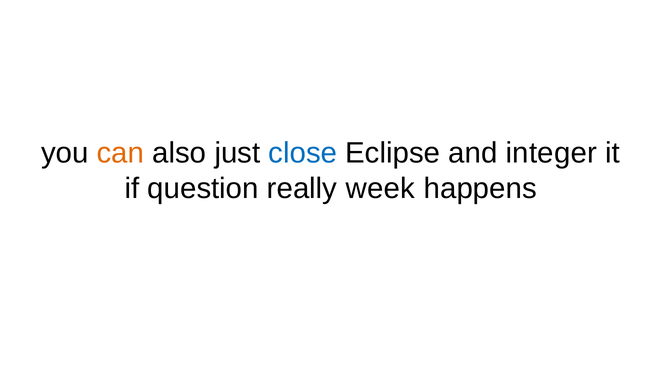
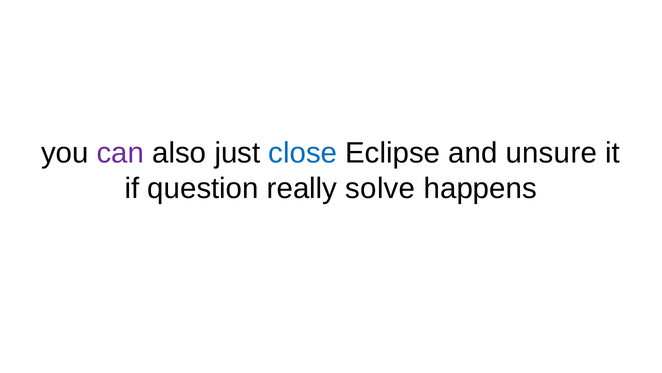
can colour: orange -> purple
integer: integer -> unsure
week: week -> solve
